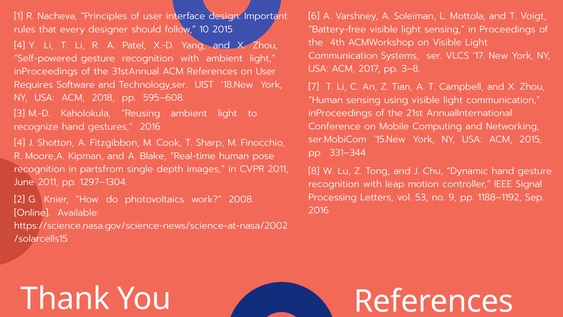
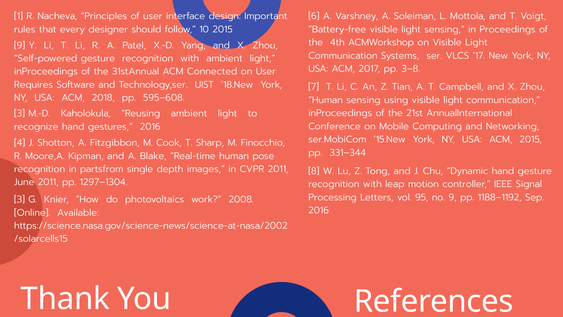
4 at (20, 45): 4 -> 9
ACM References: References -> Connected
53: 53 -> 95
2 at (19, 199): 2 -> 3
